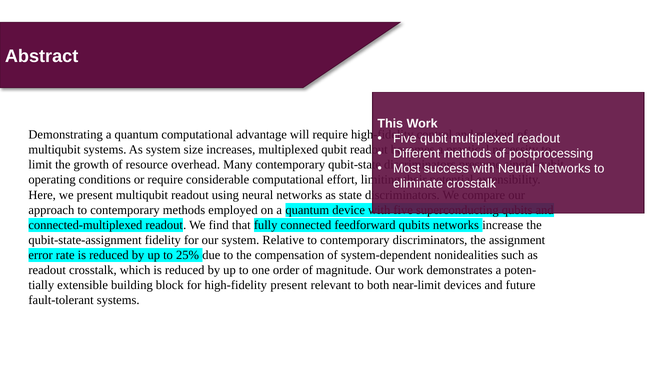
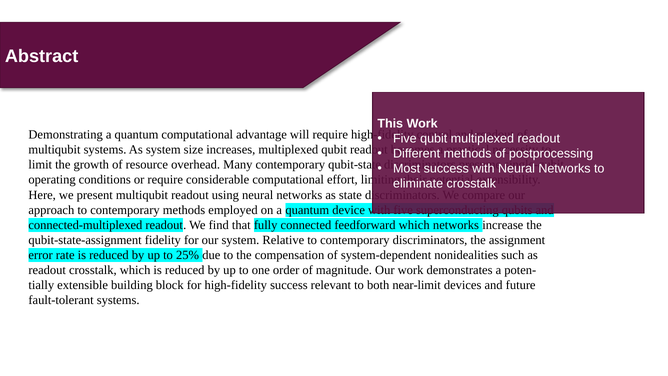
feedforward qubits: qubits -> which
high-fidelity present: present -> success
